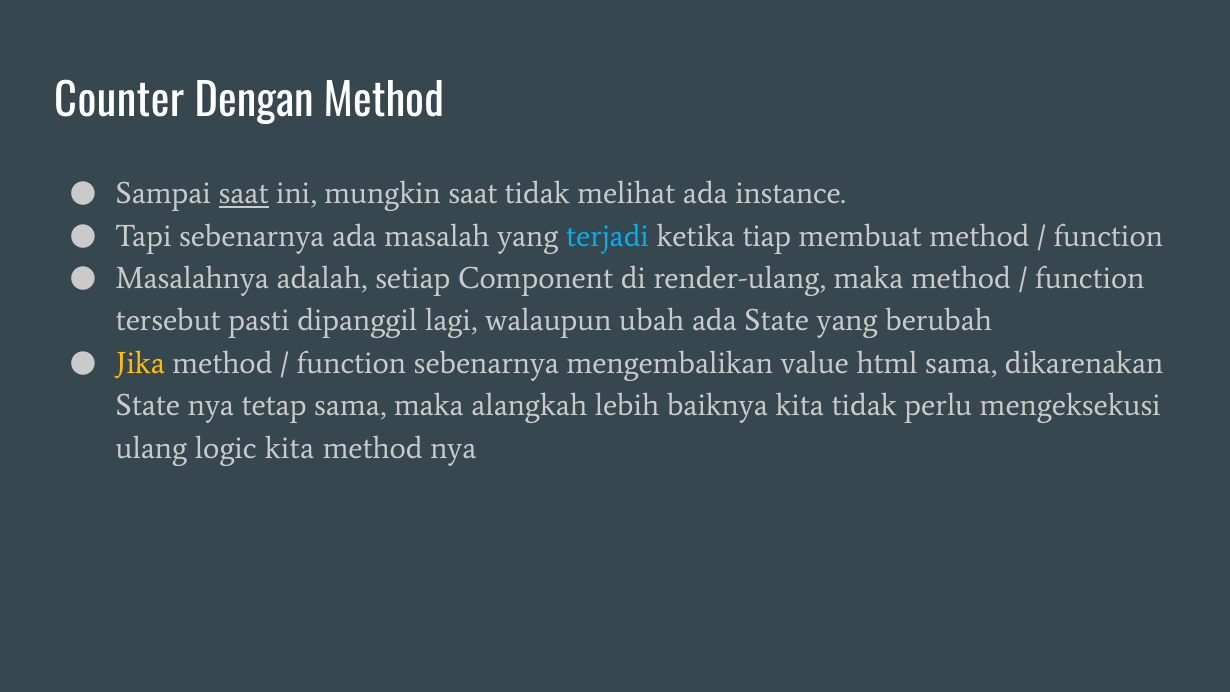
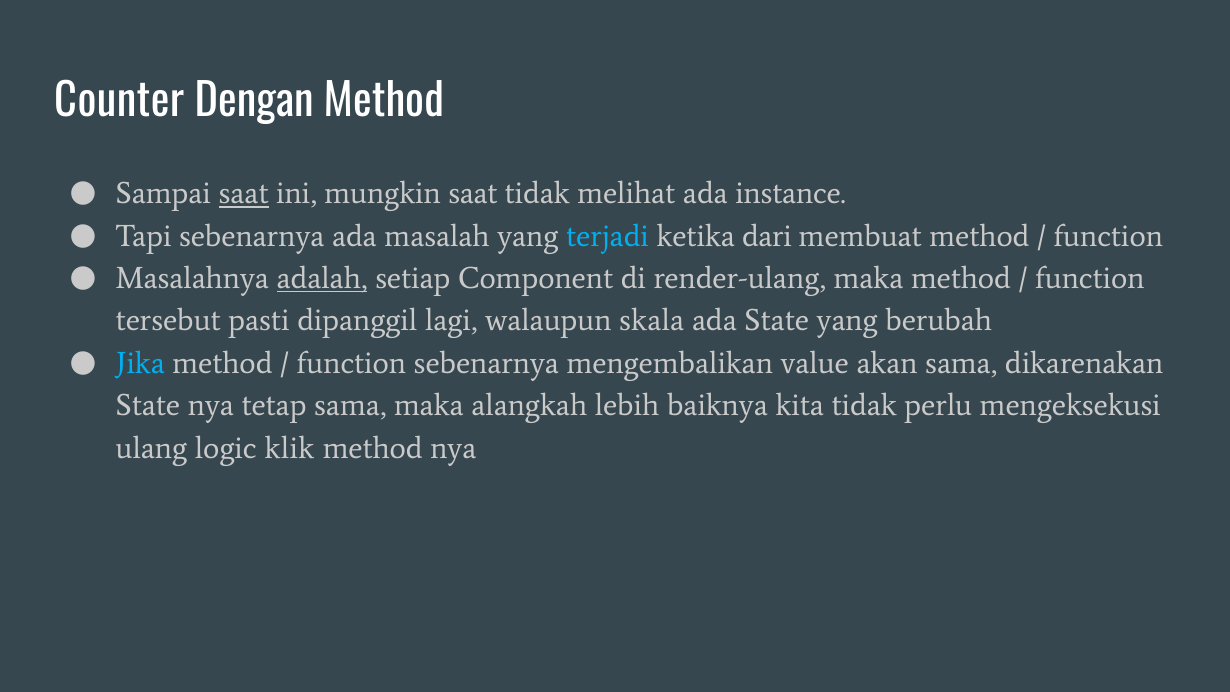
tiap: tiap -> dari
adalah underline: none -> present
ubah: ubah -> skala
Jika colour: yellow -> light blue
html: html -> akan
logic kita: kita -> klik
